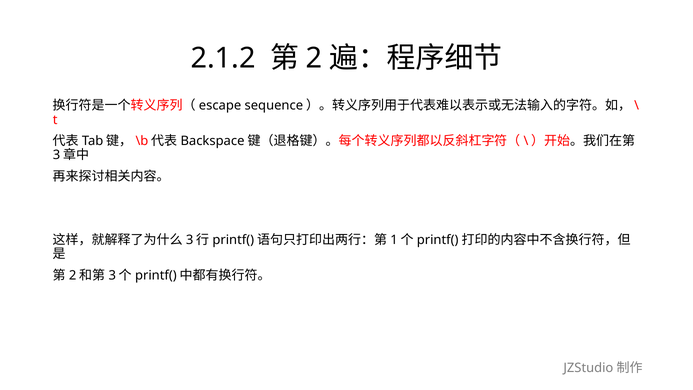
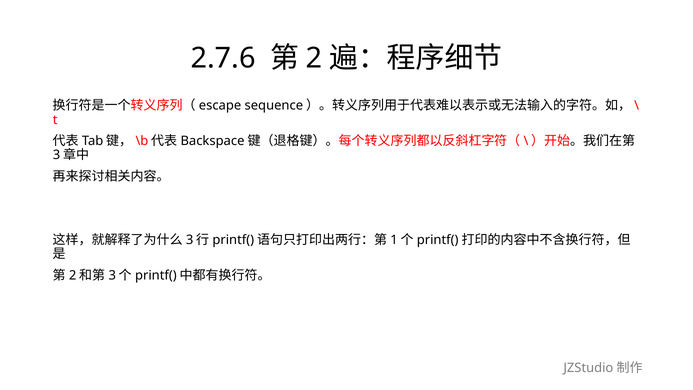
2.1.2: 2.1.2 -> 2.7.6
